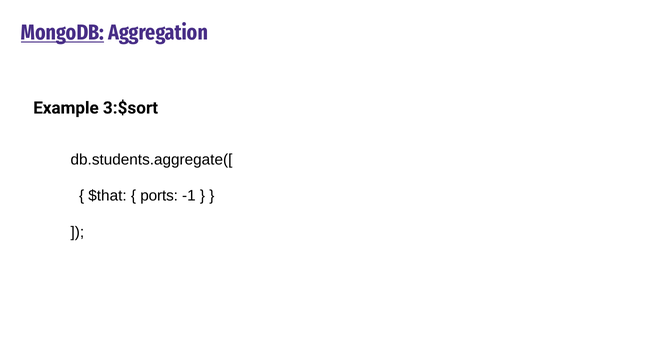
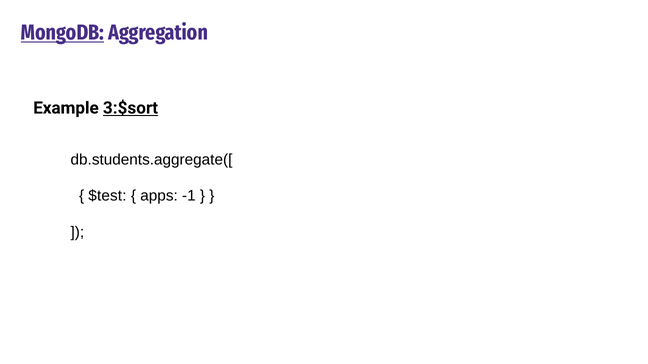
3:$sort underline: none -> present
$that: $that -> $test
ports: ports -> apps
